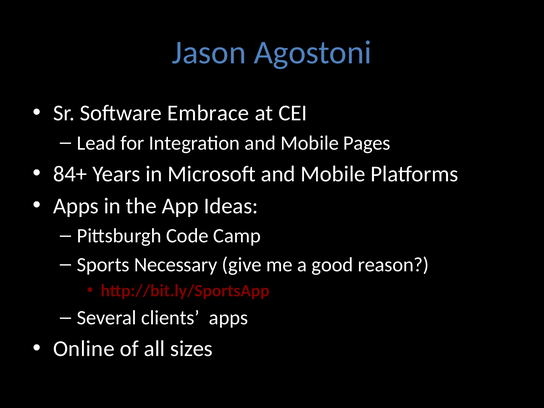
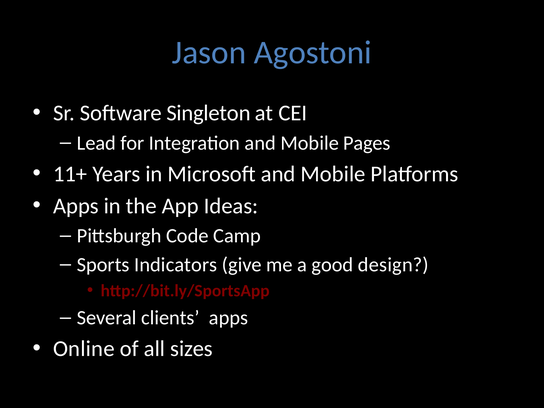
Embrace: Embrace -> Singleton
84+: 84+ -> 11+
Necessary: Necessary -> Indicators
reason: reason -> design
